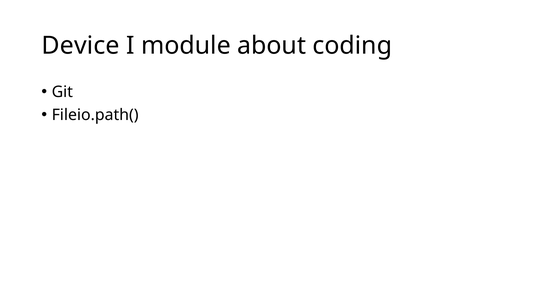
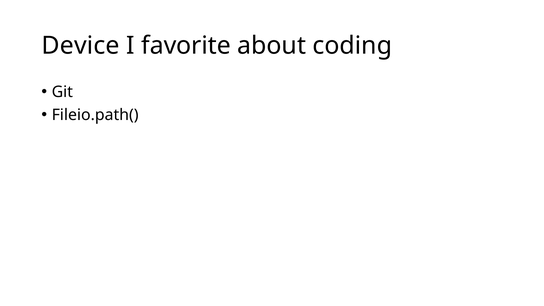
module: module -> favorite
